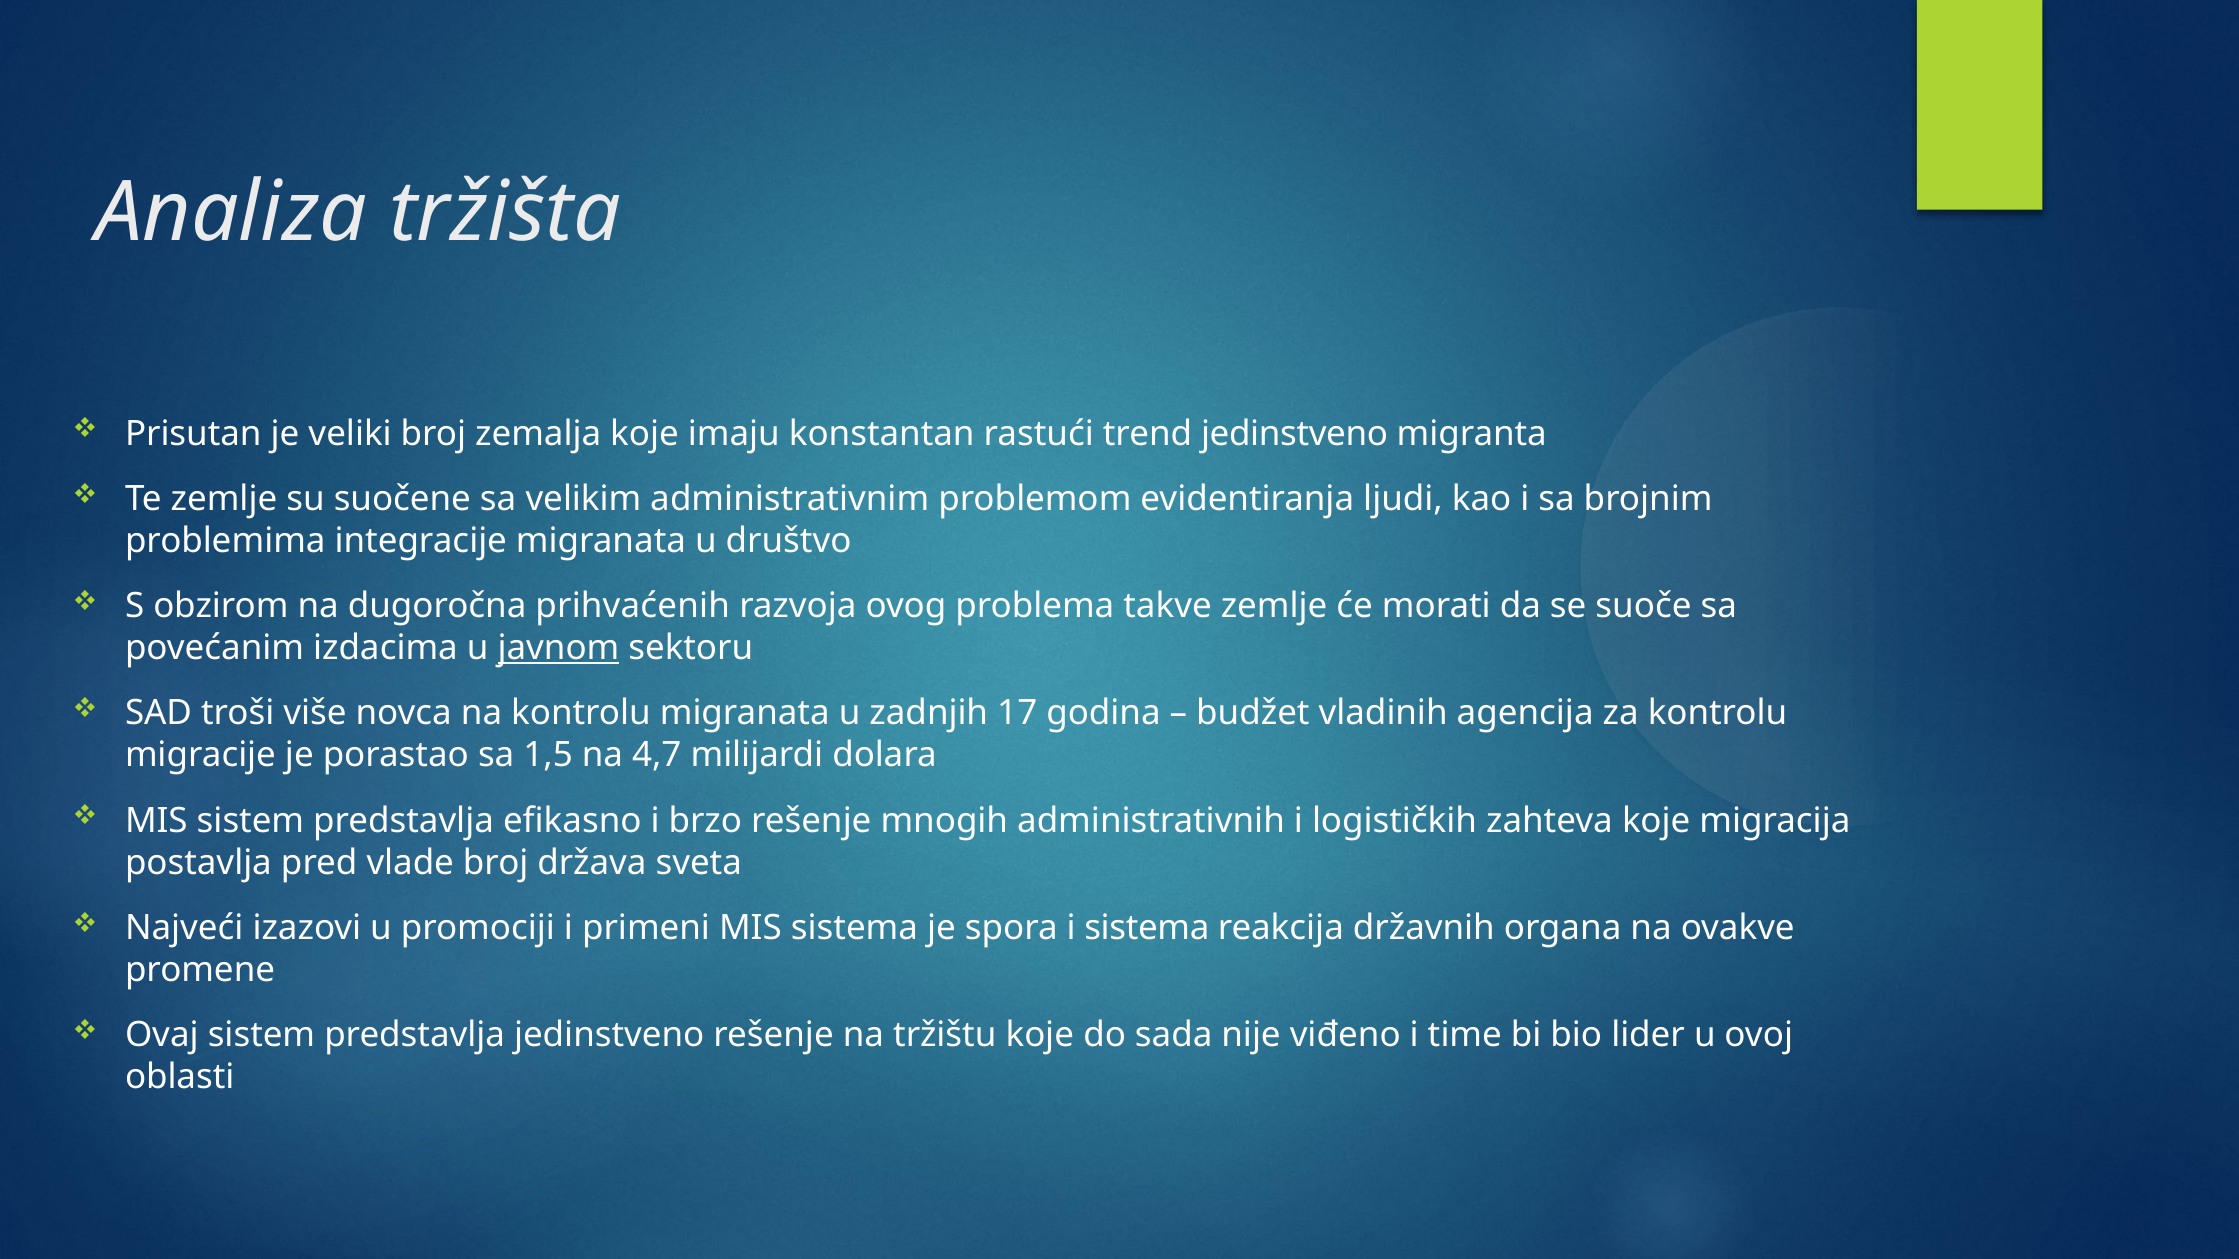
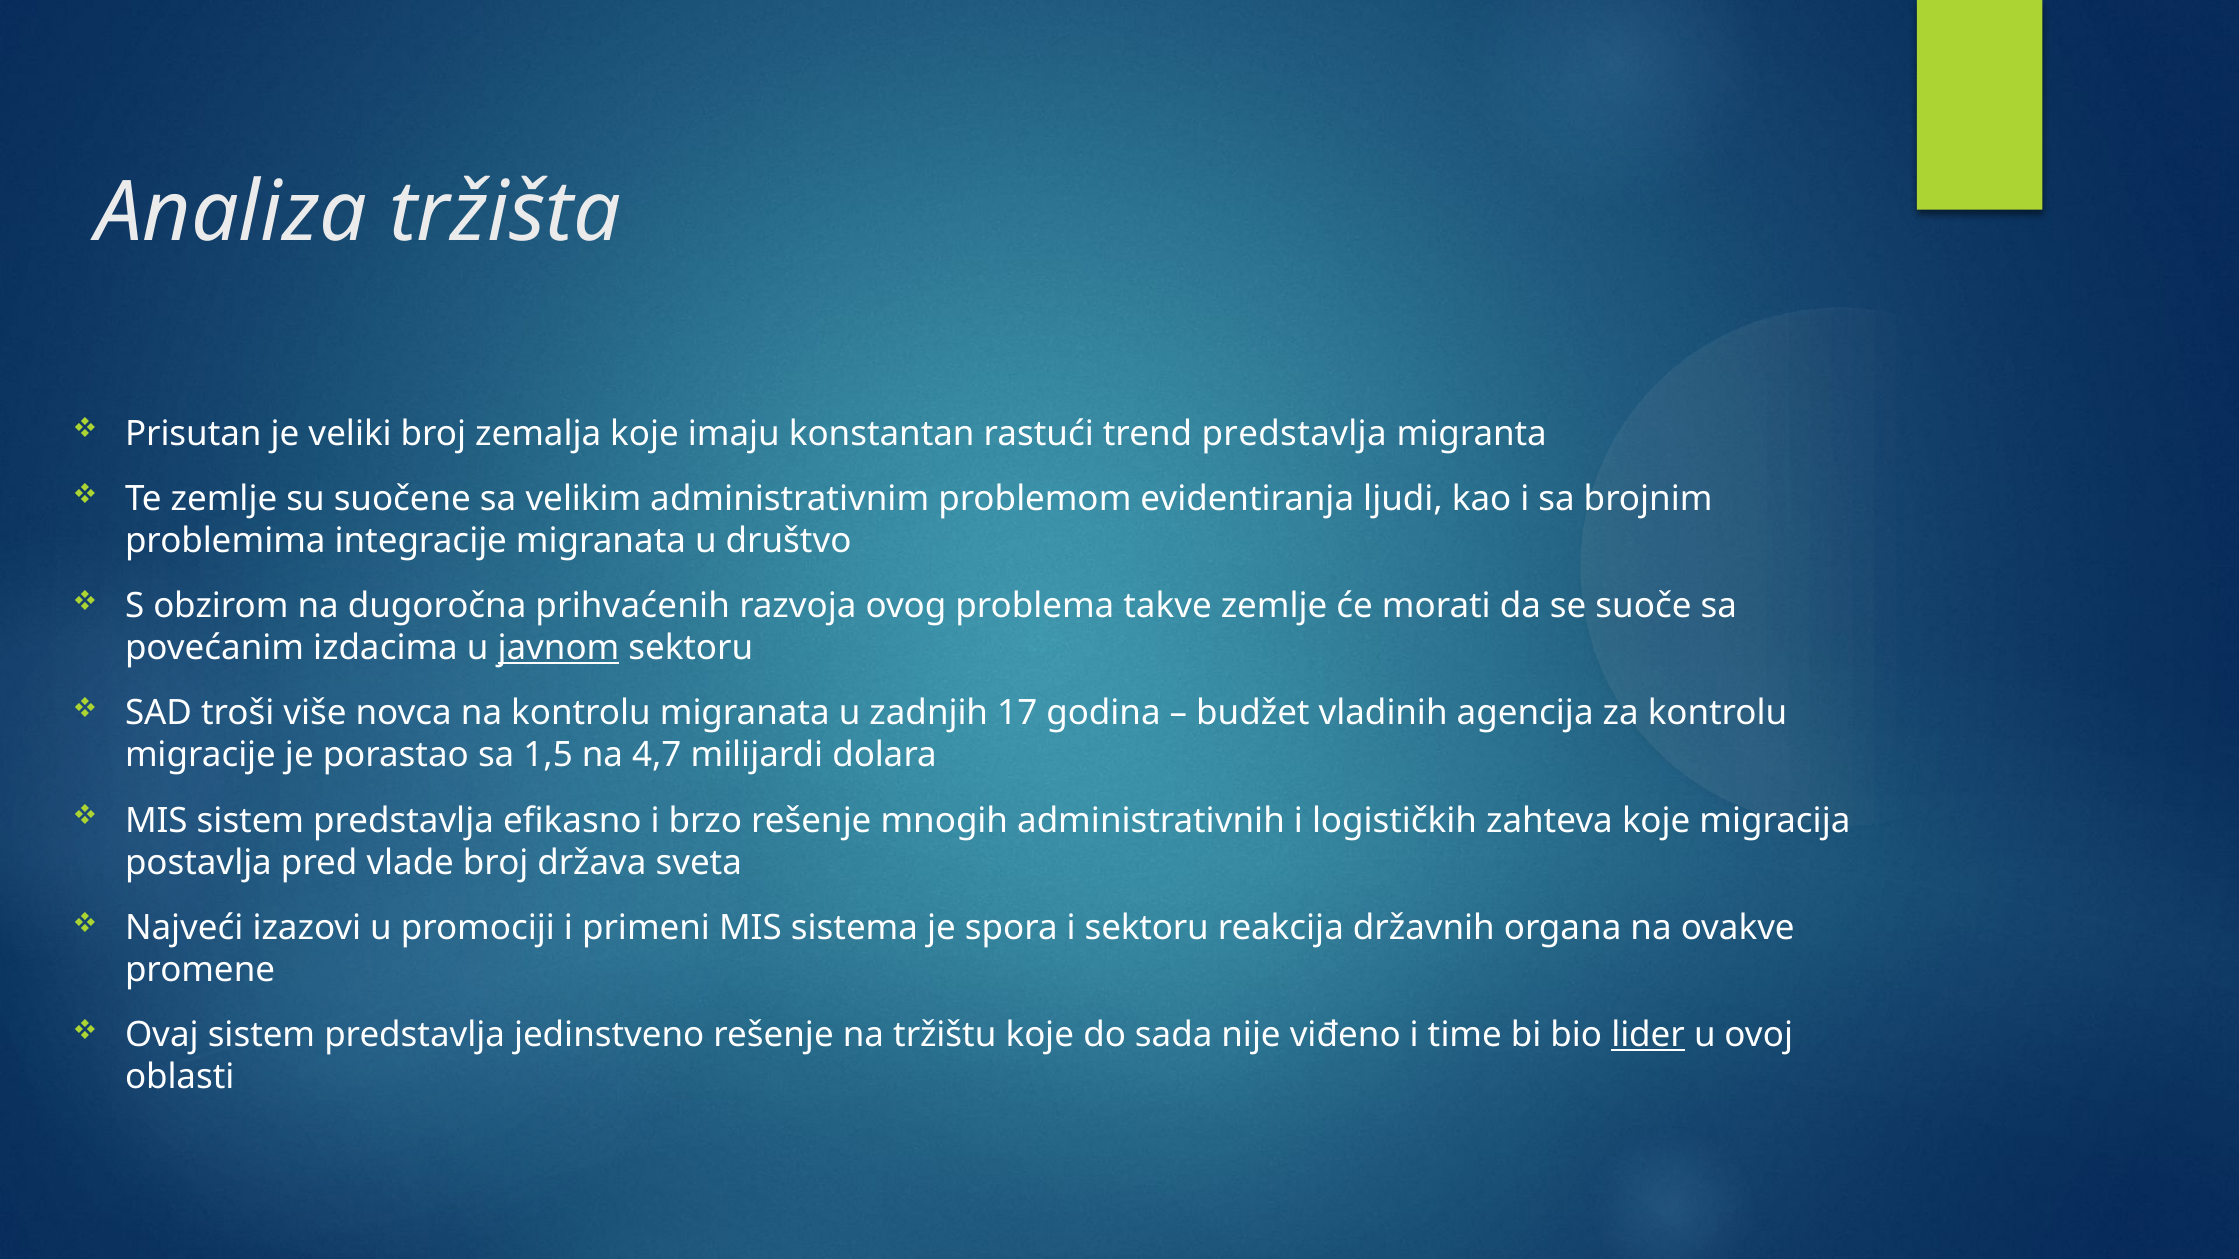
trend jedinstveno: jedinstveno -> predstavlja
i sistema: sistema -> sektoru
lider underline: none -> present
